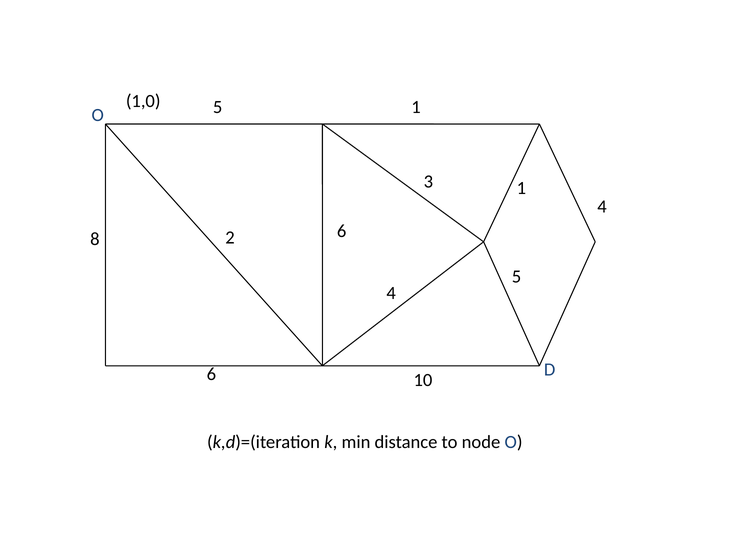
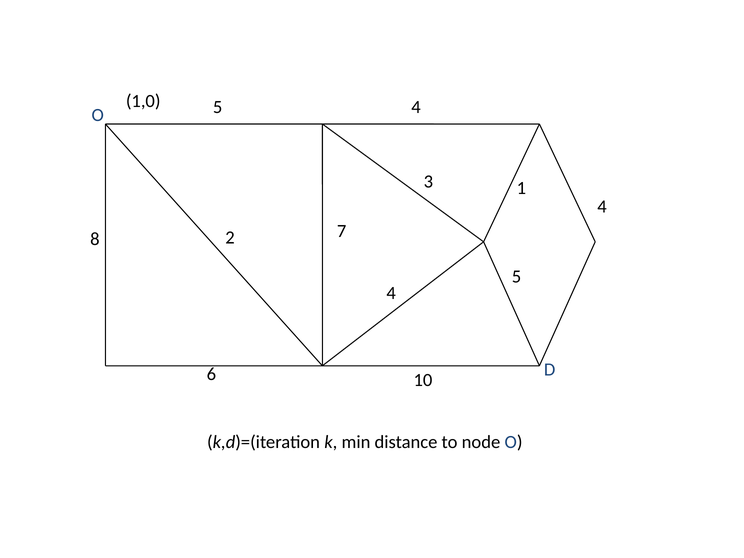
1 at (416, 107): 1 -> 4
2 6: 6 -> 7
